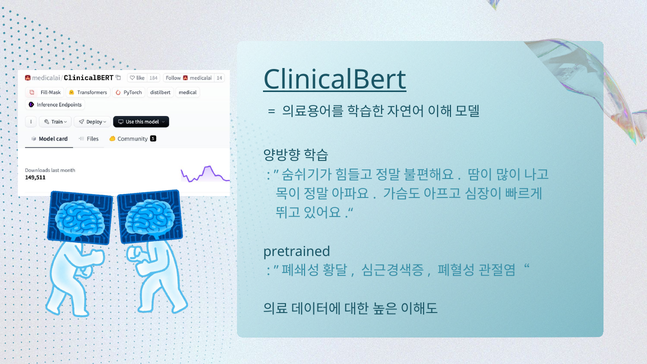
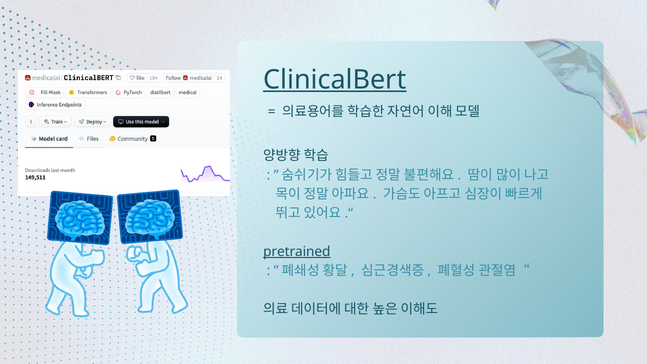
pretrained underline: none -> present
